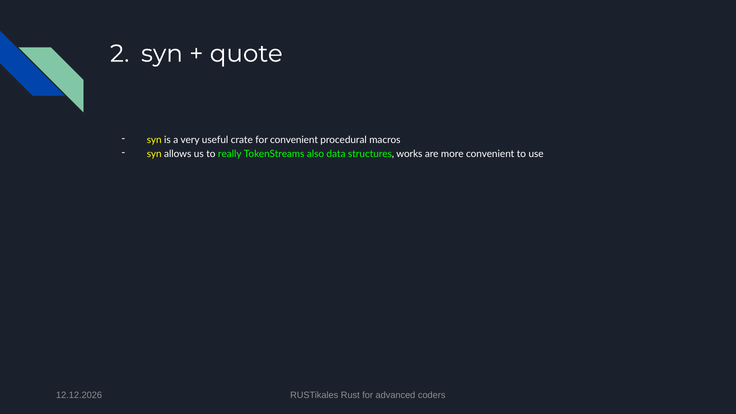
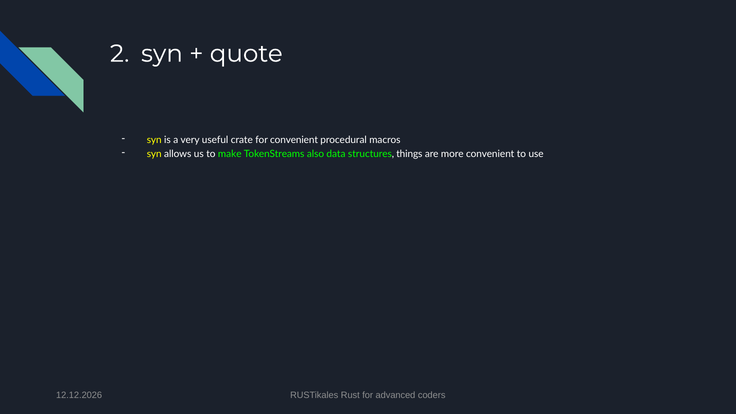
really: really -> make
works: works -> things
